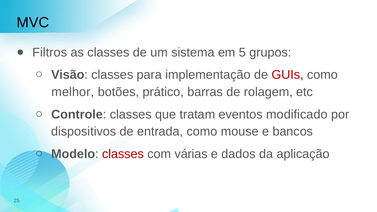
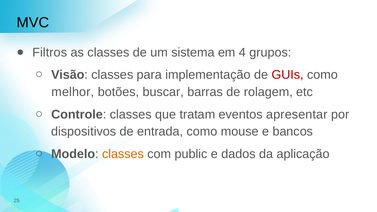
5: 5 -> 4
prático: prático -> buscar
modificado: modificado -> apresentar
classes at (123, 154) colour: red -> orange
várias: várias -> public
